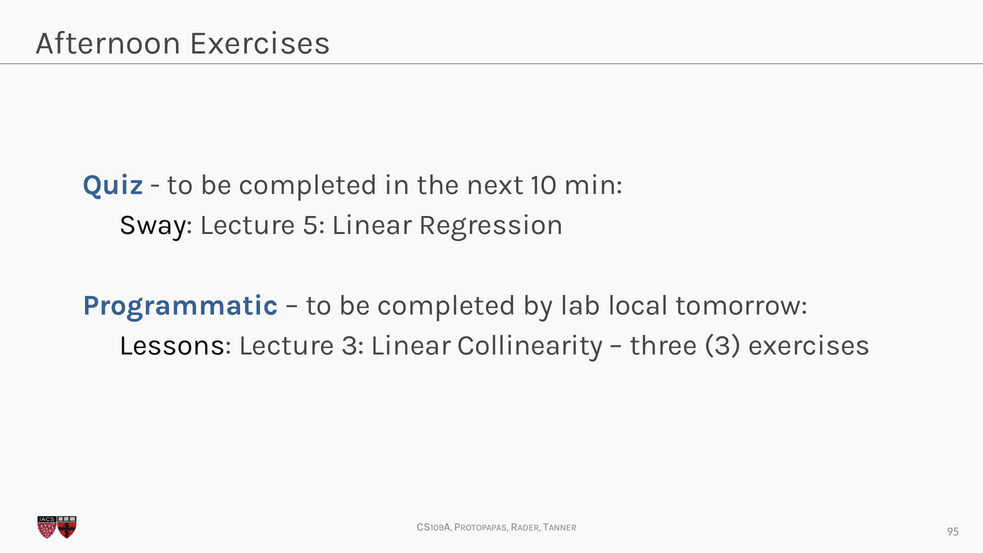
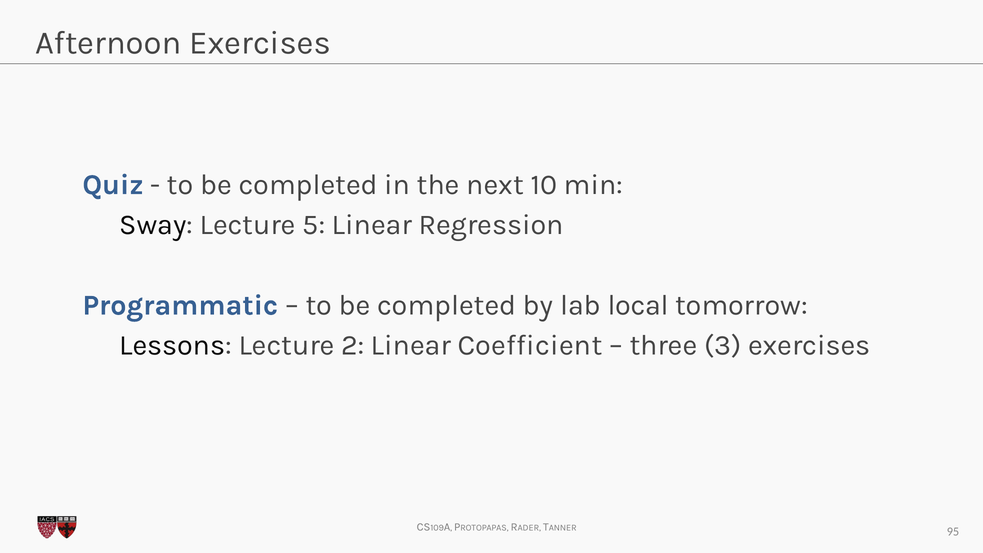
Lecture 3: 3 -> 2
Collinearity: Collinearity -> Coefficient
